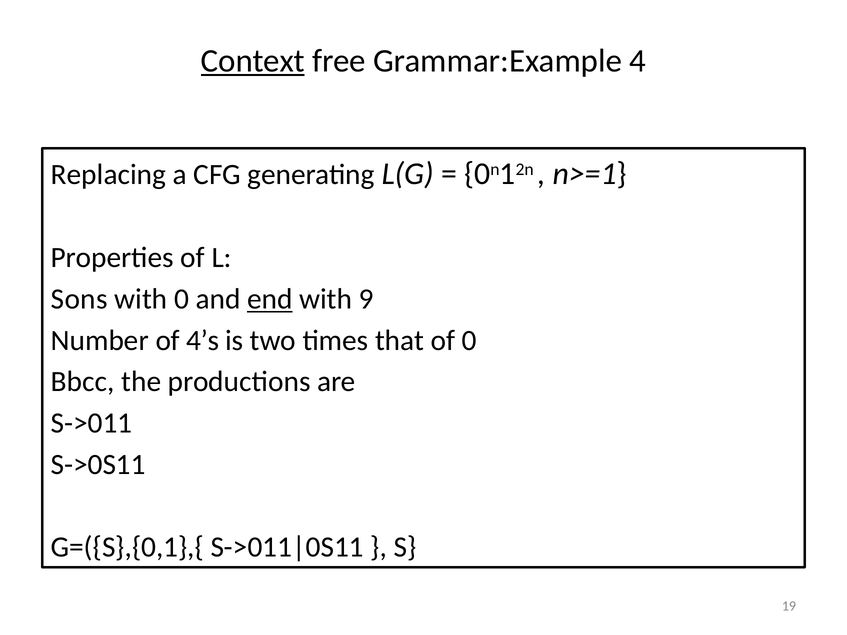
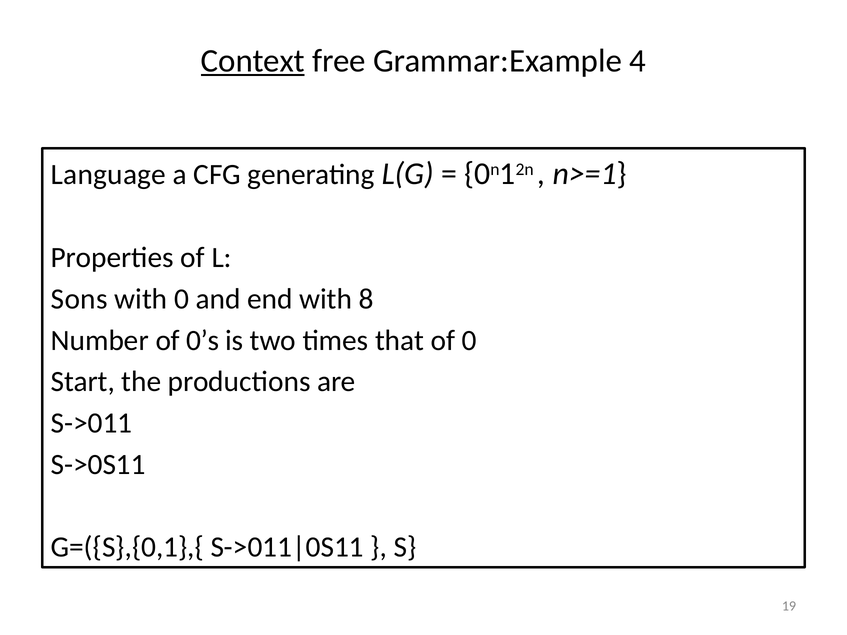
Replacing: Replacing -> Language
end underline: present -> none
9: 9 -> 8
4’s: 4’s -> 0’s
Bbcc: Bbcc -> Start
